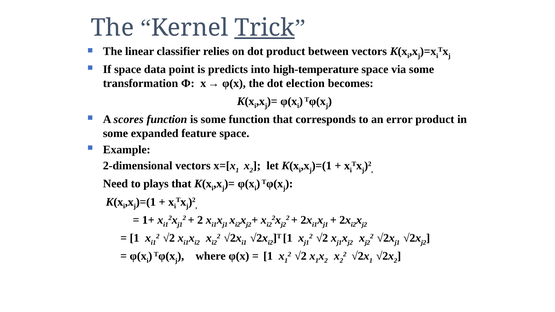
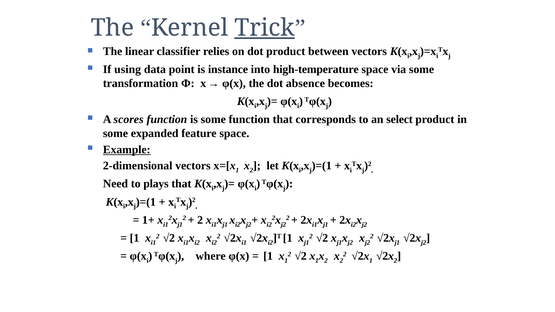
If space: space -> using
predicts: predicts -> instance
election: election -> absence
error: error -> select
Example underline: none -> present
